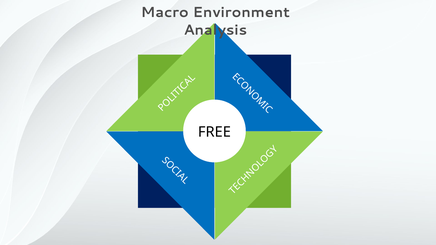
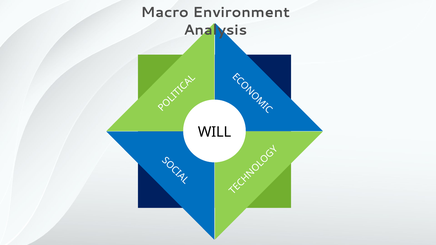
FREE: FREE -> WILL
